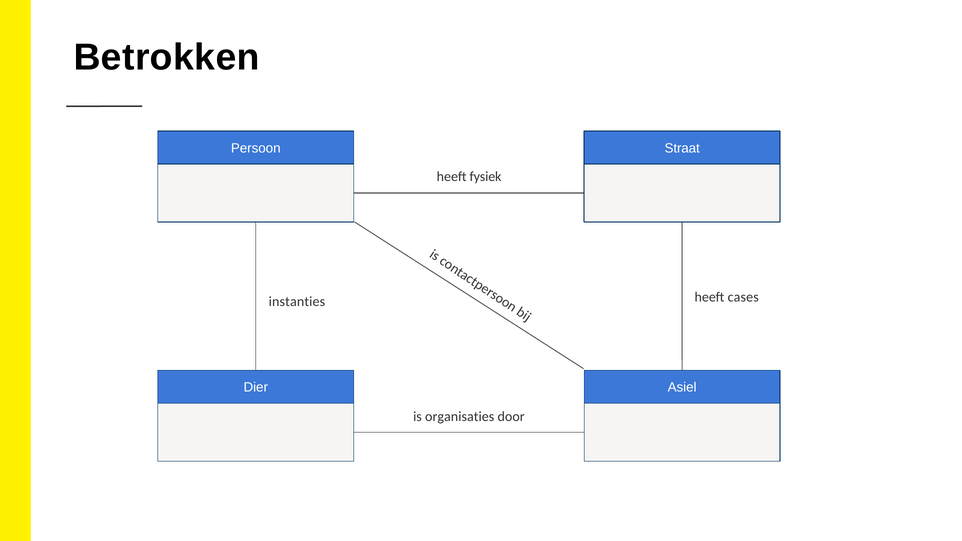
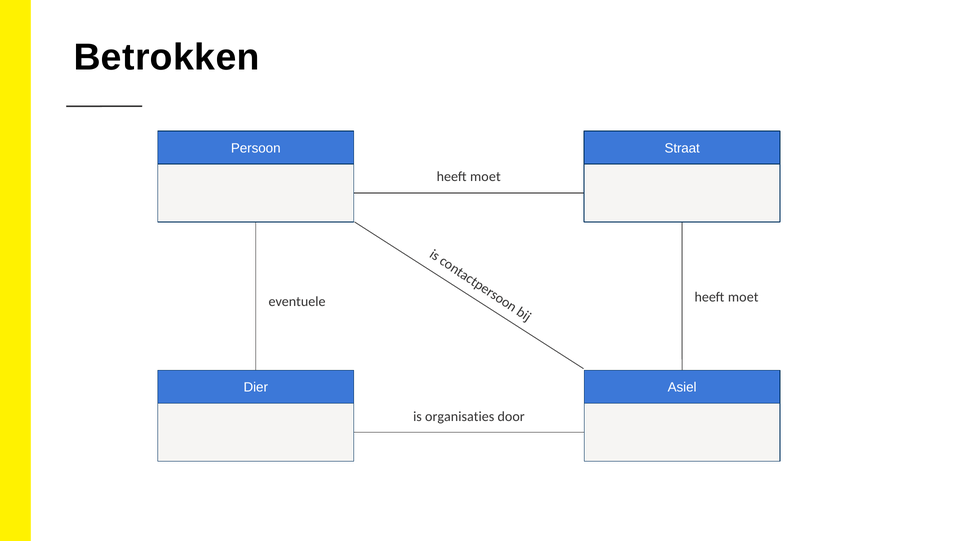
fysiek at (485, 177): fysiek -> moet
cases at (743, 297): cases -> moet
instanties: instanties -> eventuele
